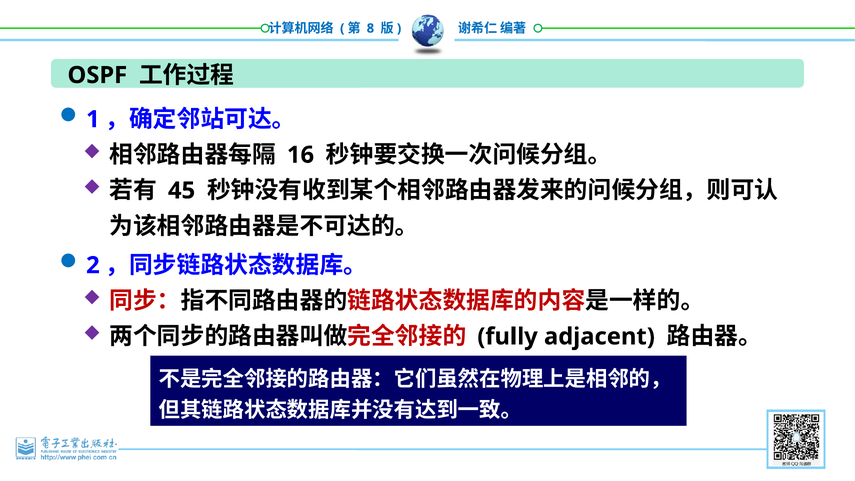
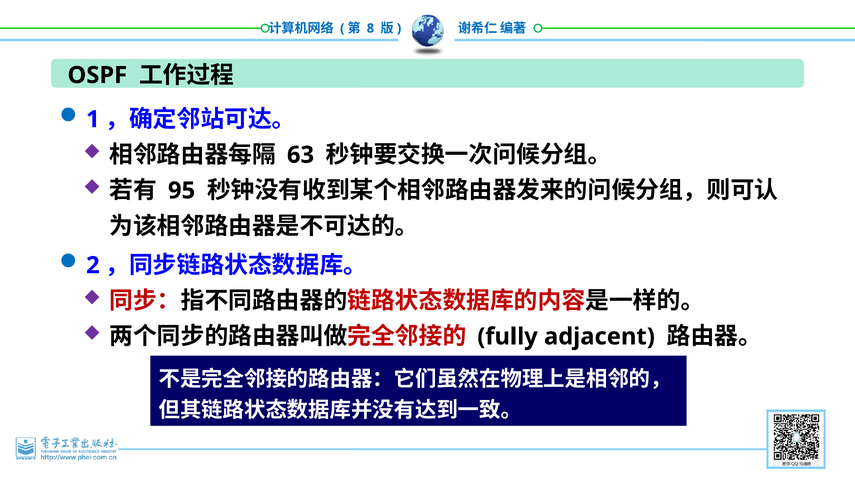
16: 16 -> 63
45: 45 -> 95
